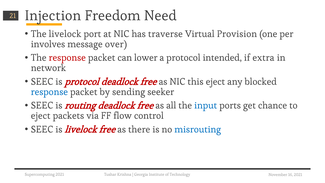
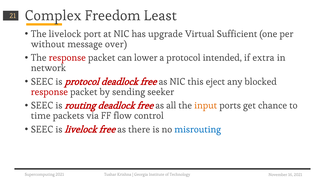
Injection: Injection -> Complex
Need: Need -> Least
traverse: traverse -> upgrade
Provision: Provision -> Sufficient
involves: involves -> without
response at (49, 92) colour: blue -> red
input colour: blue -> orange
eject at (41, 116): eject -> time
